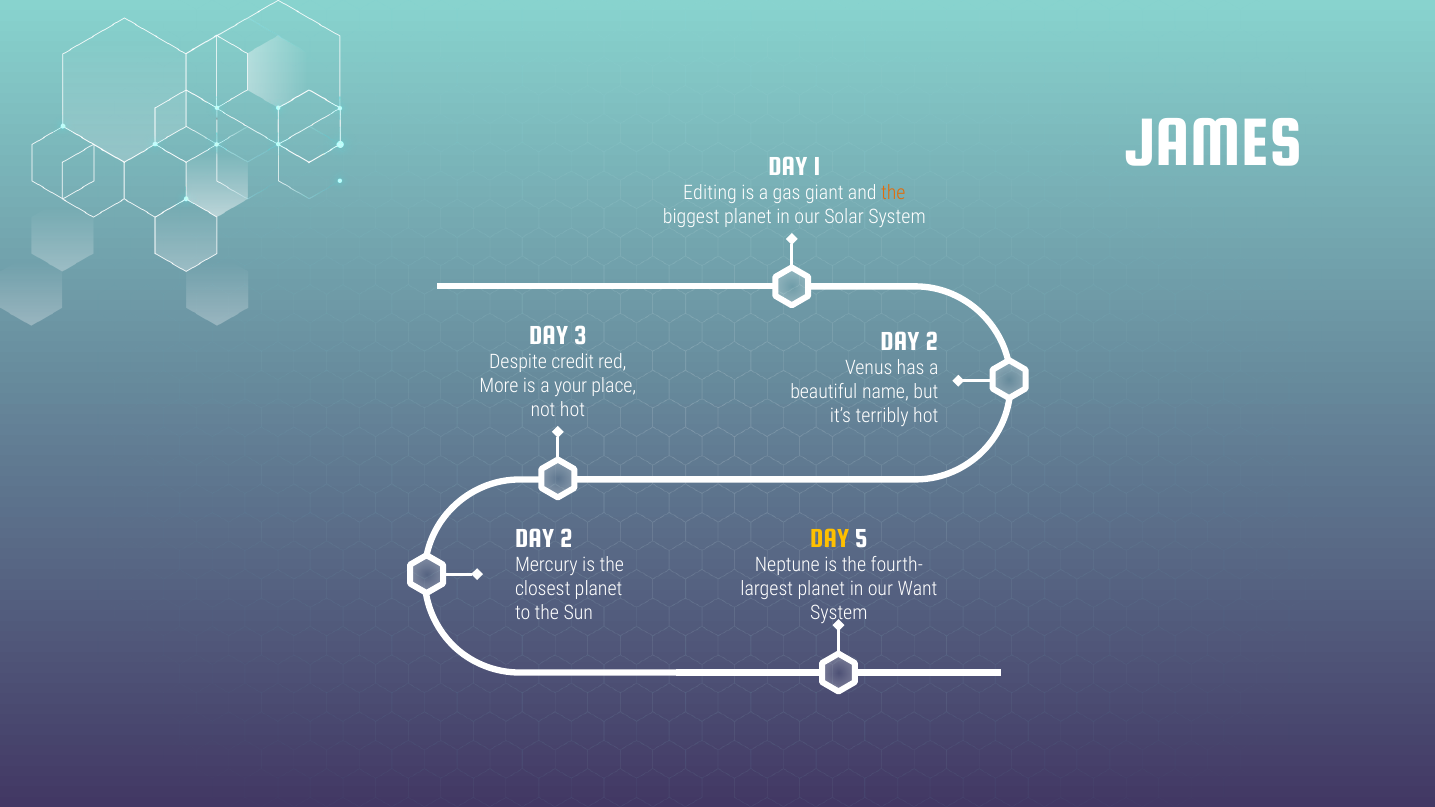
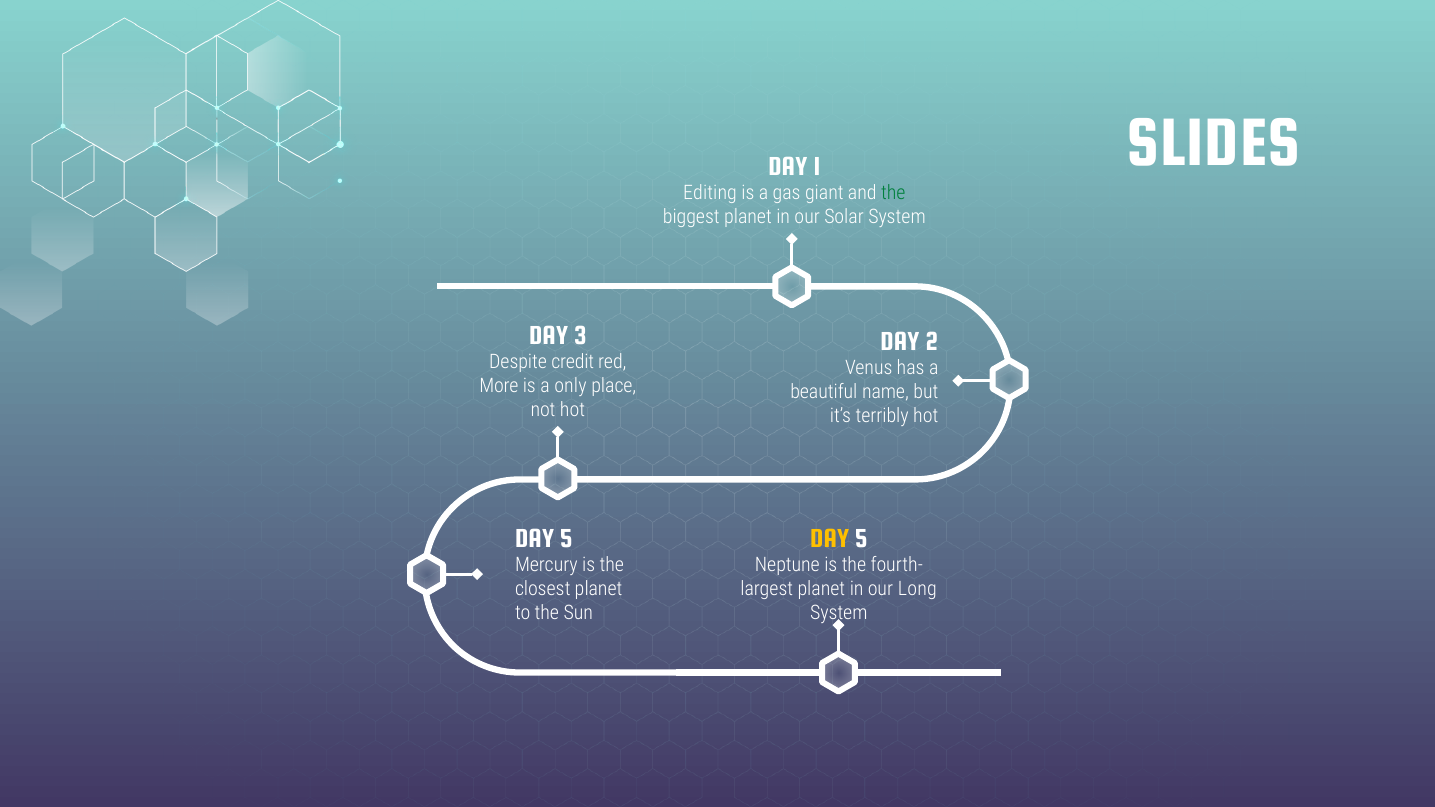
JAMES: JAMES -> SLIDES
the at (893, 193) colour: orange -> green
your: your -> only
2 at (566, 539): 2 -> 5
Want: Want -> Long
